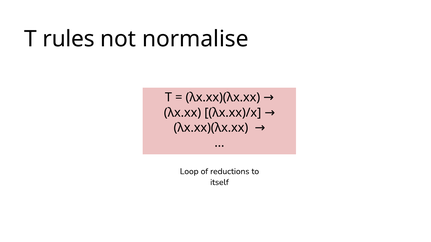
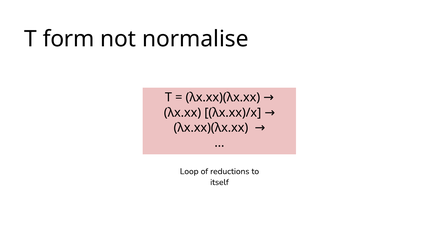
rules: rules -> form
